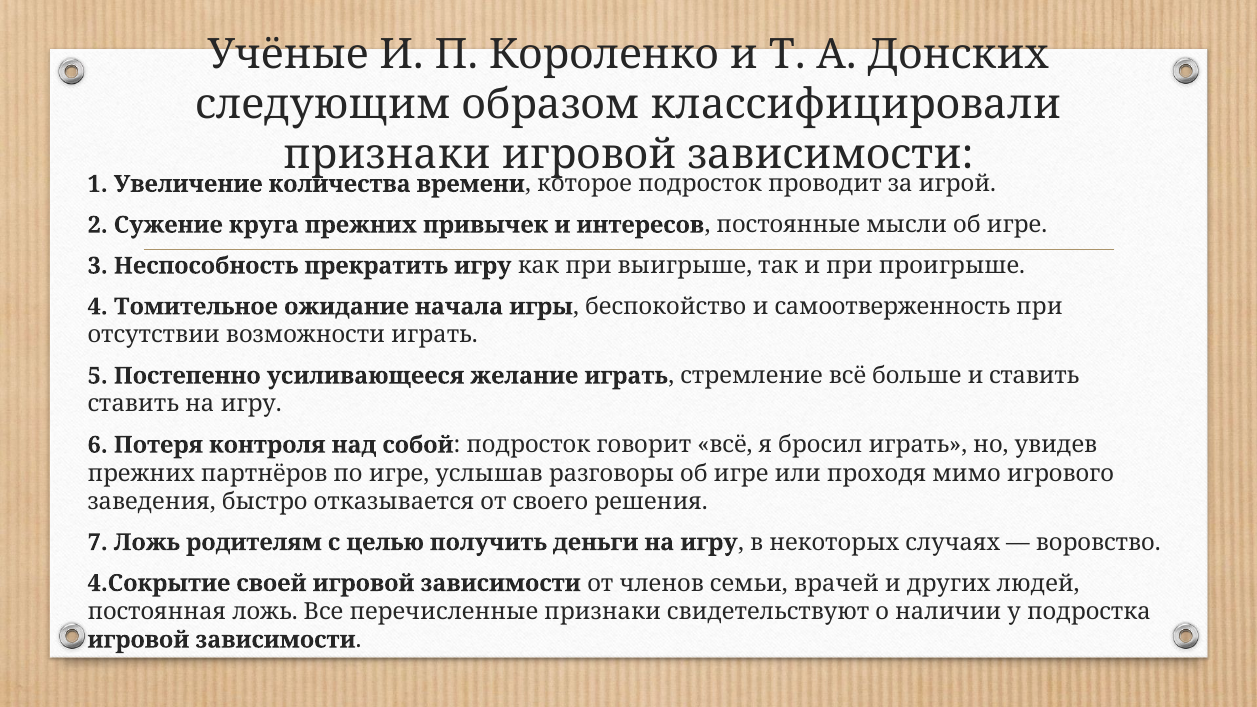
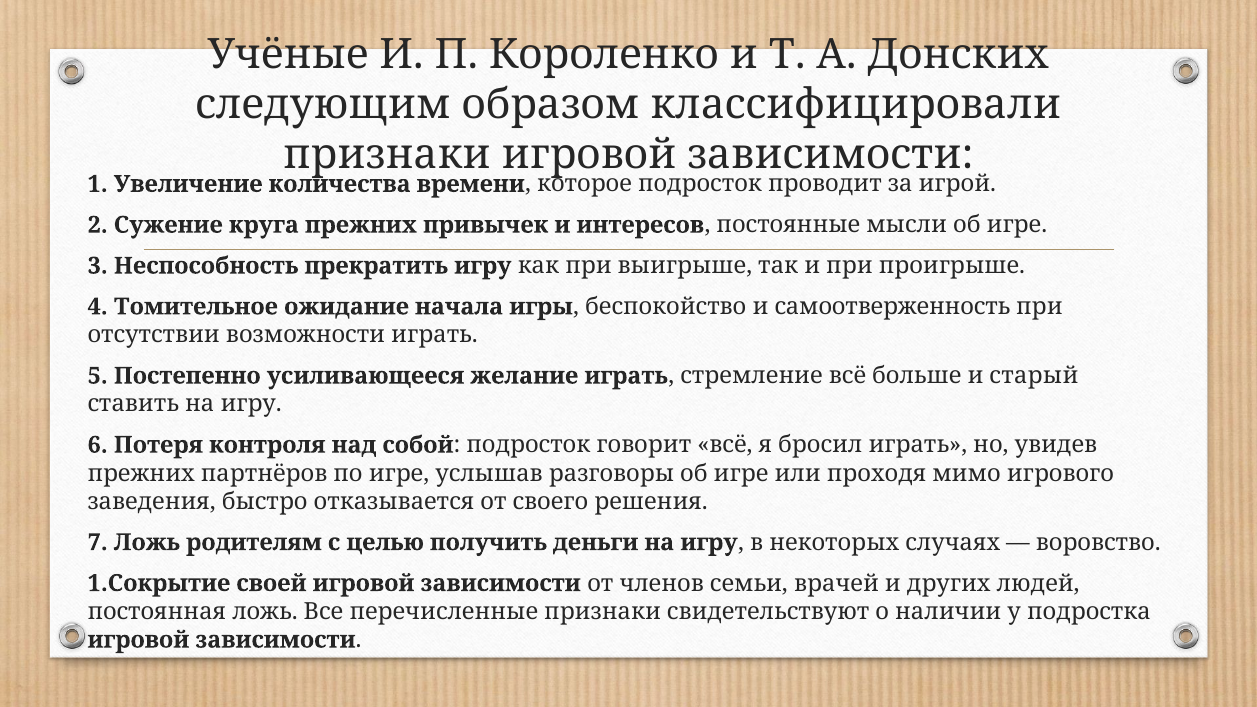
и ставить: ставить -> старый
4.Сокрытие: 4.Сокрытие -> 1.Сокрытие
